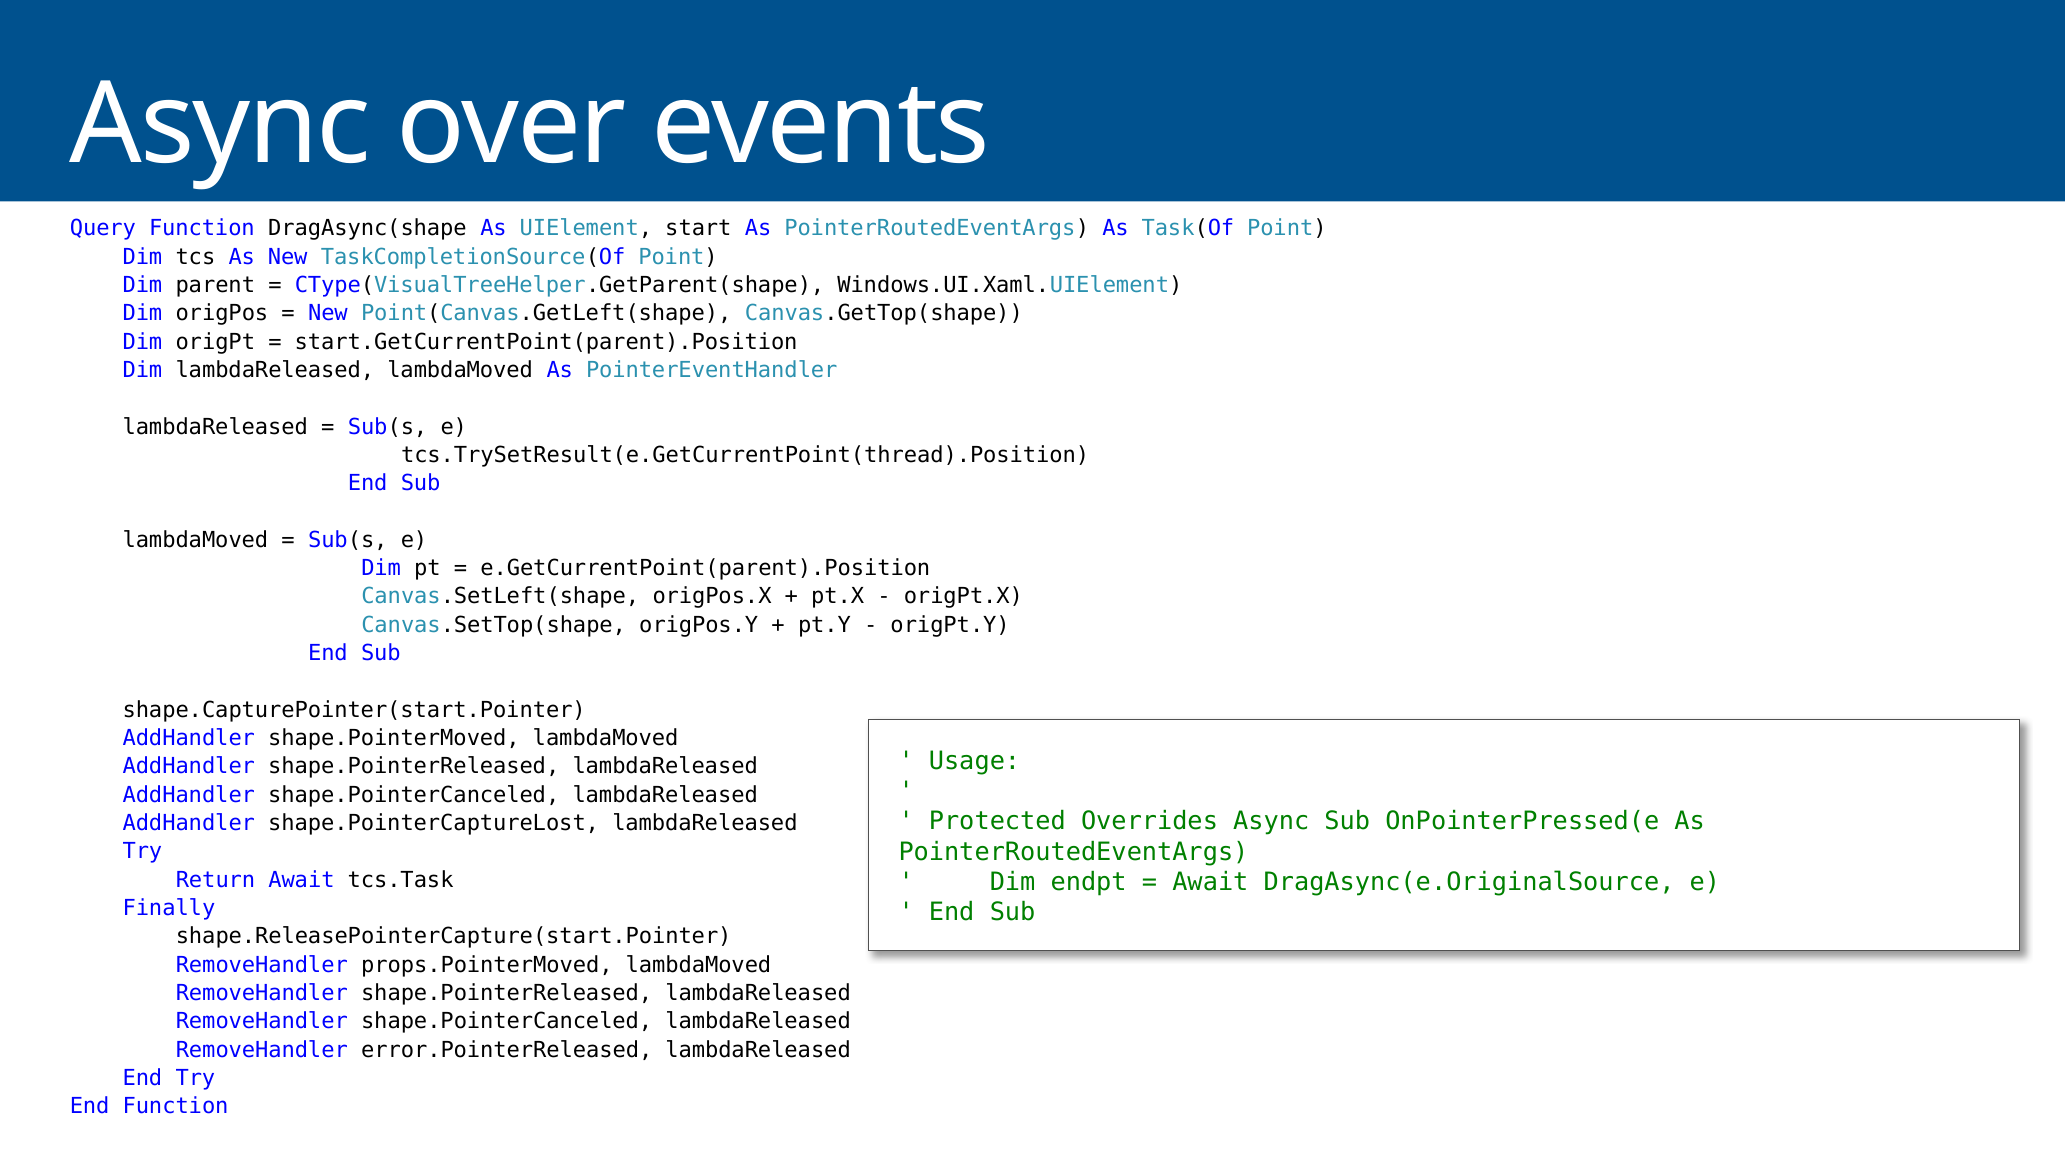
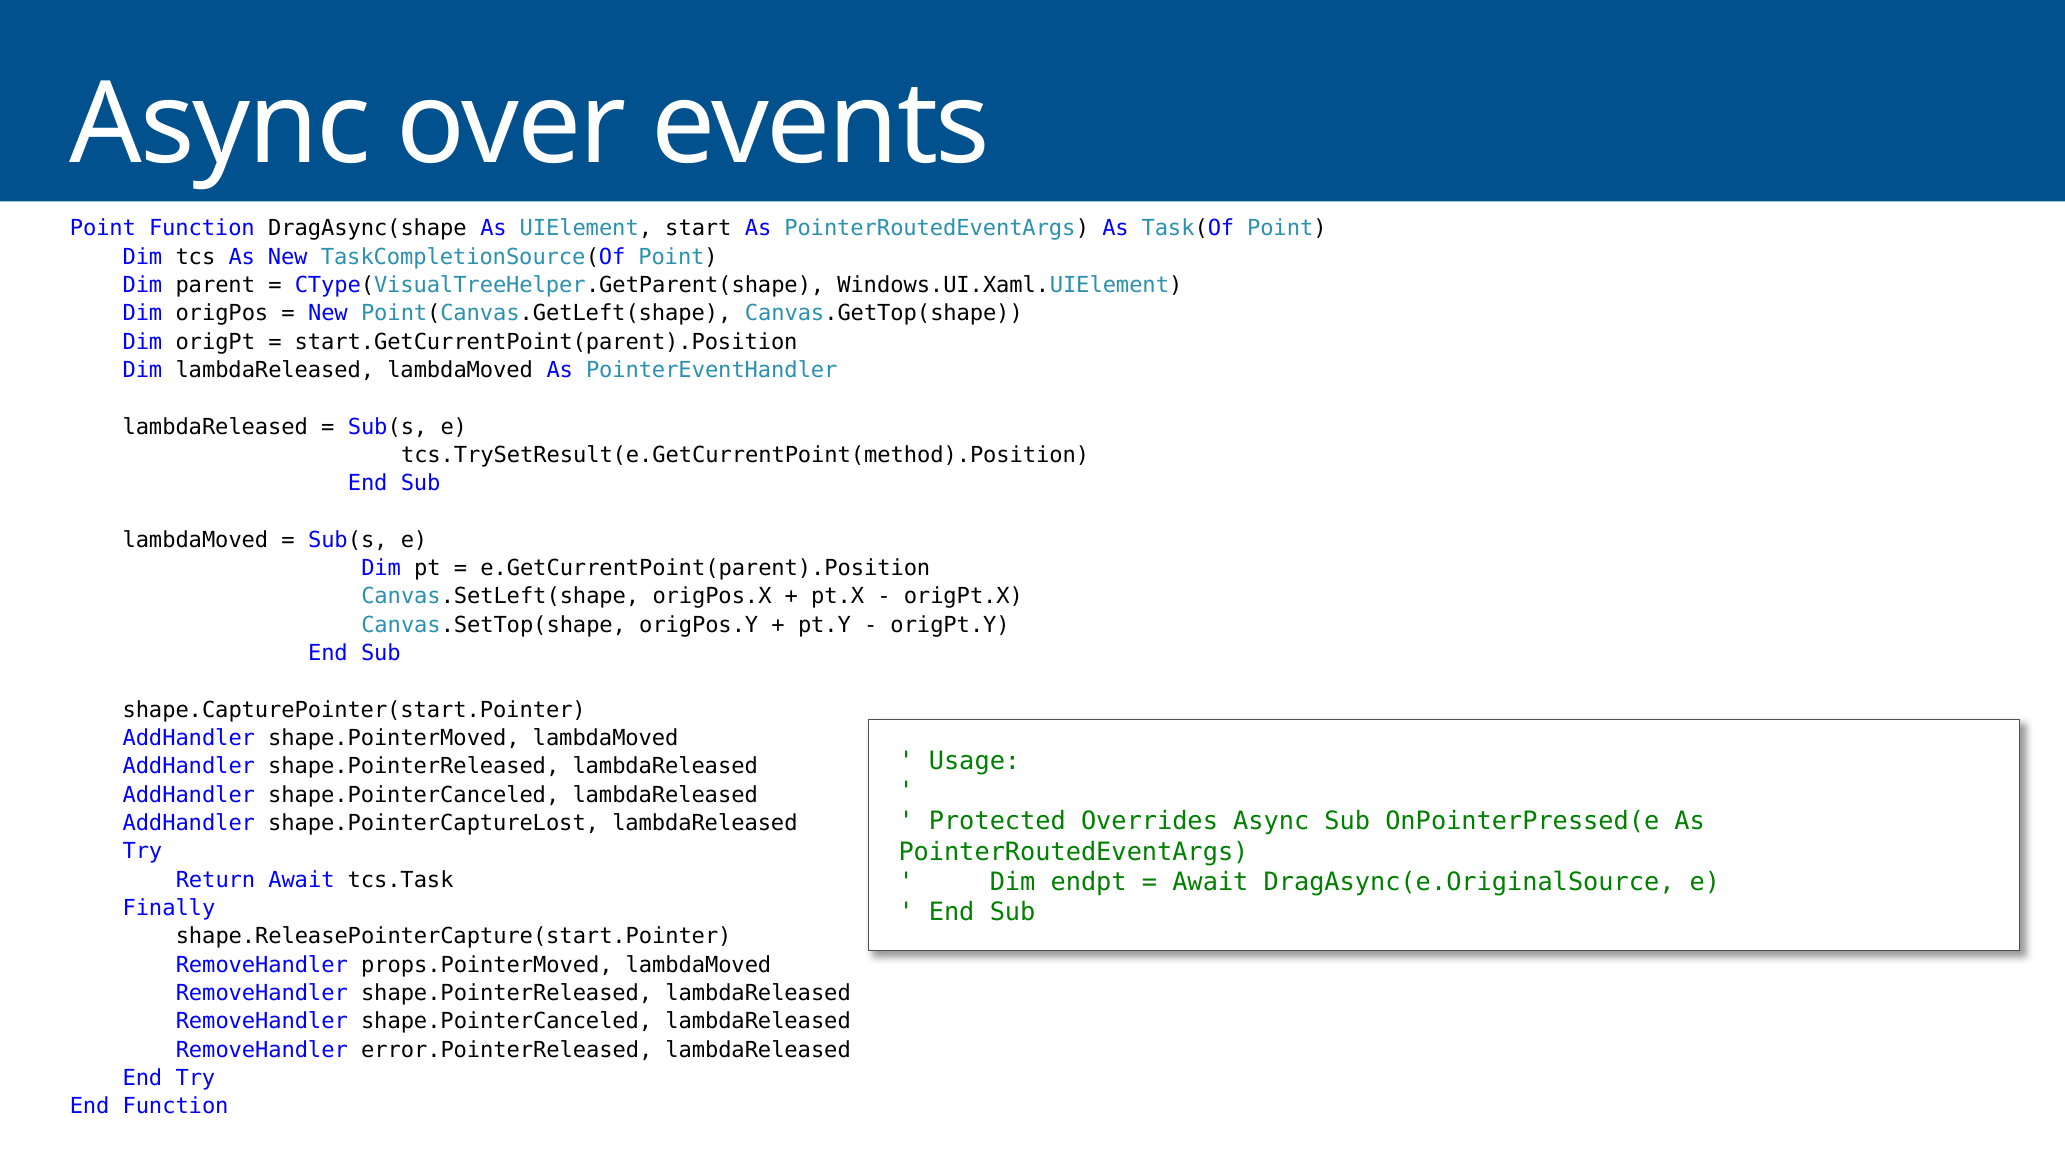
Query at (103, 229): Query -> Point
tcs.TrySetResult(e.GetCurrentPoint(thread).Position: tcs.TrySetResult(e.GetCurrentPoint(thread).Position -> tcs.TrySetResult(e.GetCurrentPoint(method).Position
